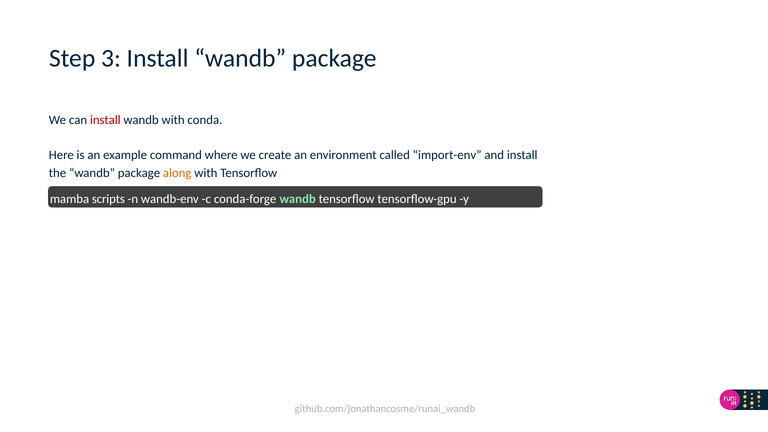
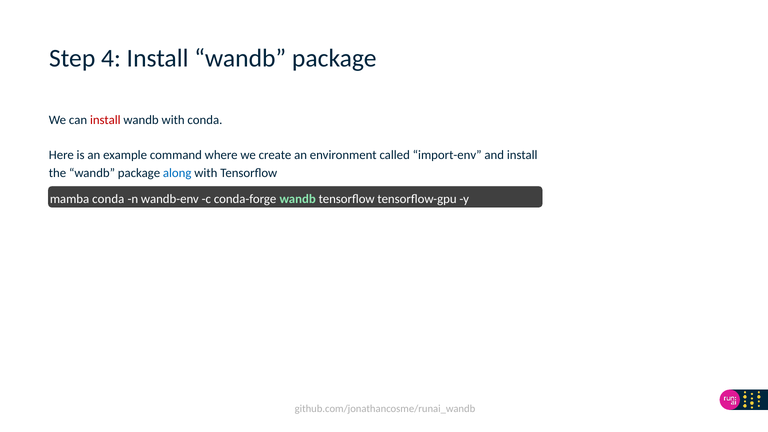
3: 3 -> 4
along colour: orange -> blue
mamba scripts: scripts -> conda
